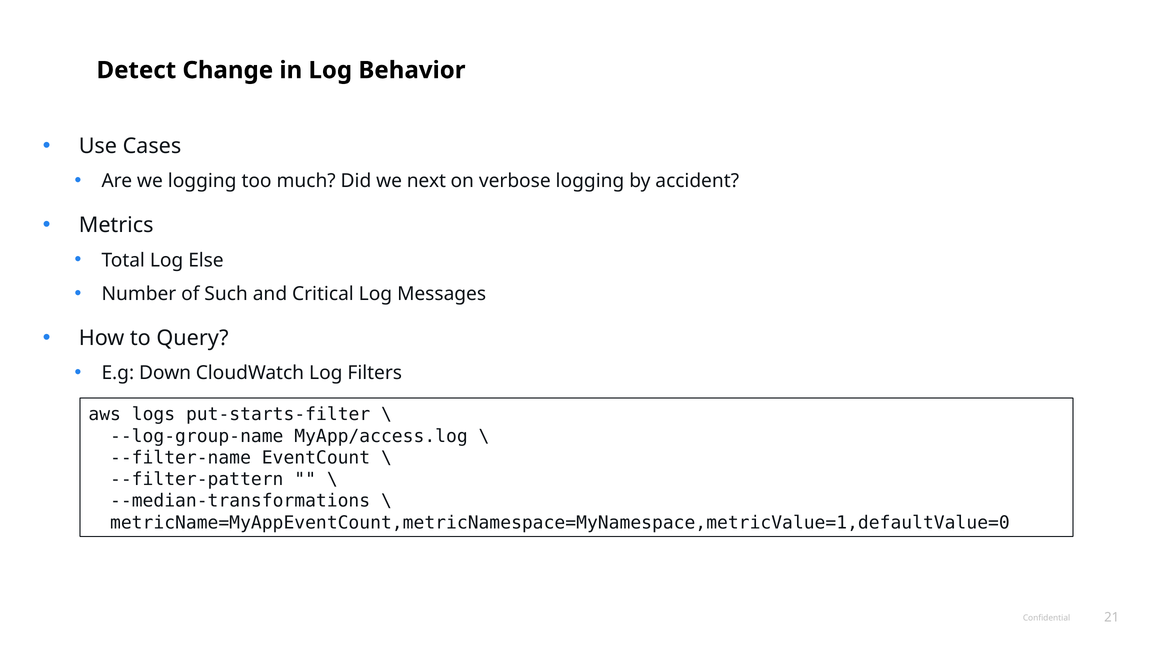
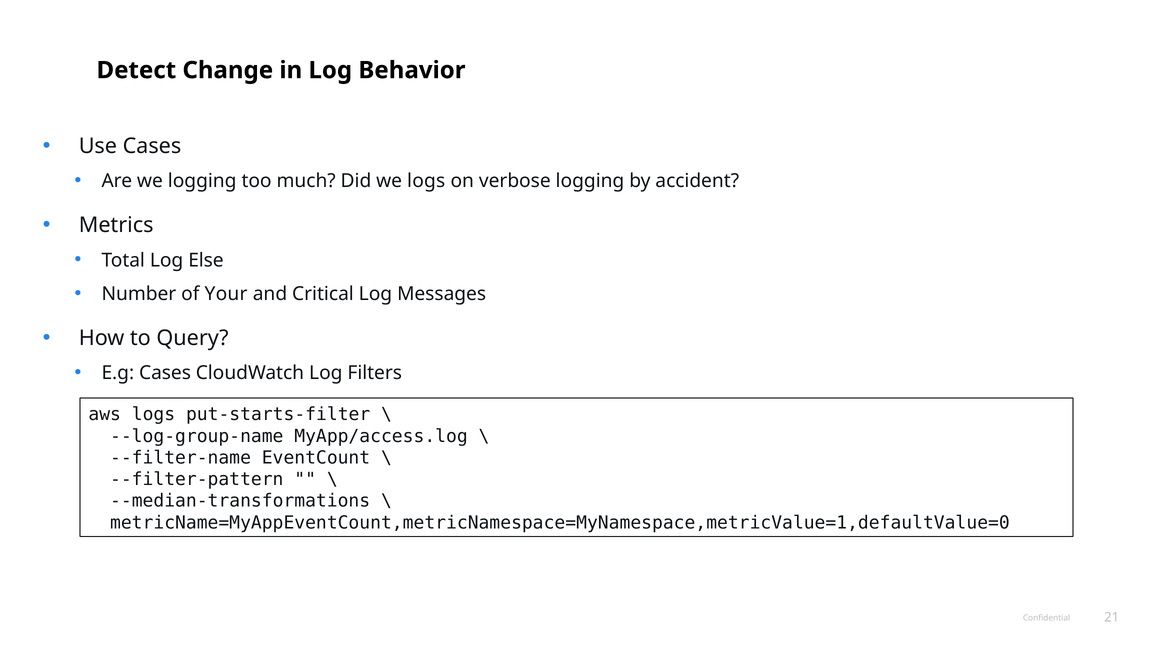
we next: next -> logs
Such: Such -> Your
E.g Down: Down -> Cases
